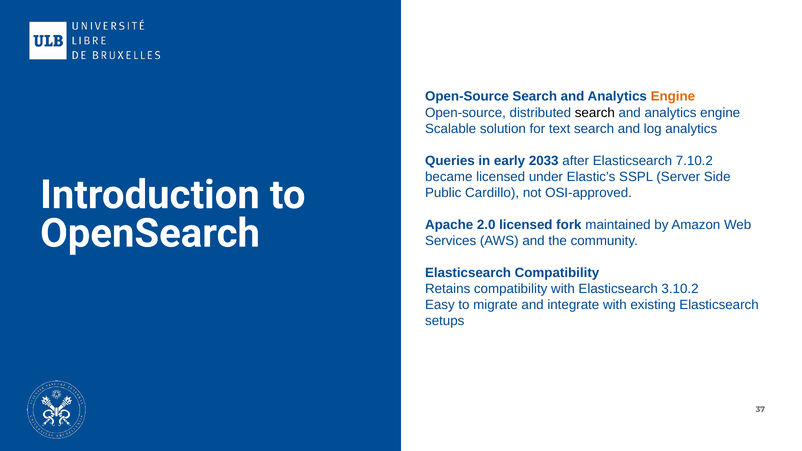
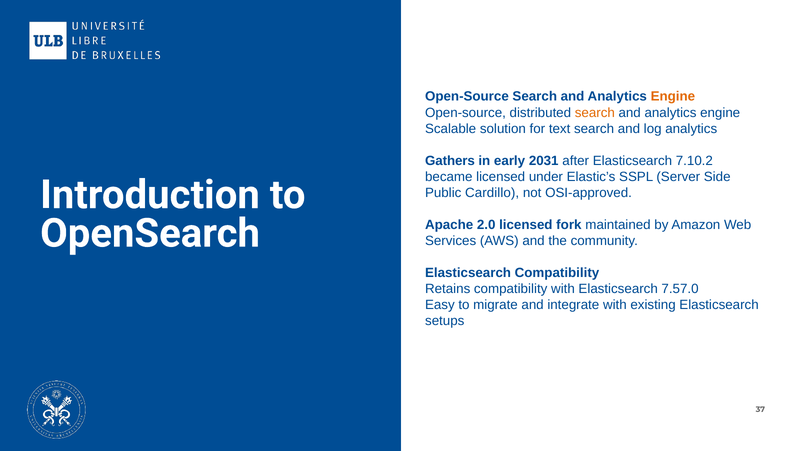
search at (595, 113) colour: black -> orange
Queries: Queries -> Gathers
2033: 2033 -> 2031
3.10.2: 3.10.2 -> 7.57.0
